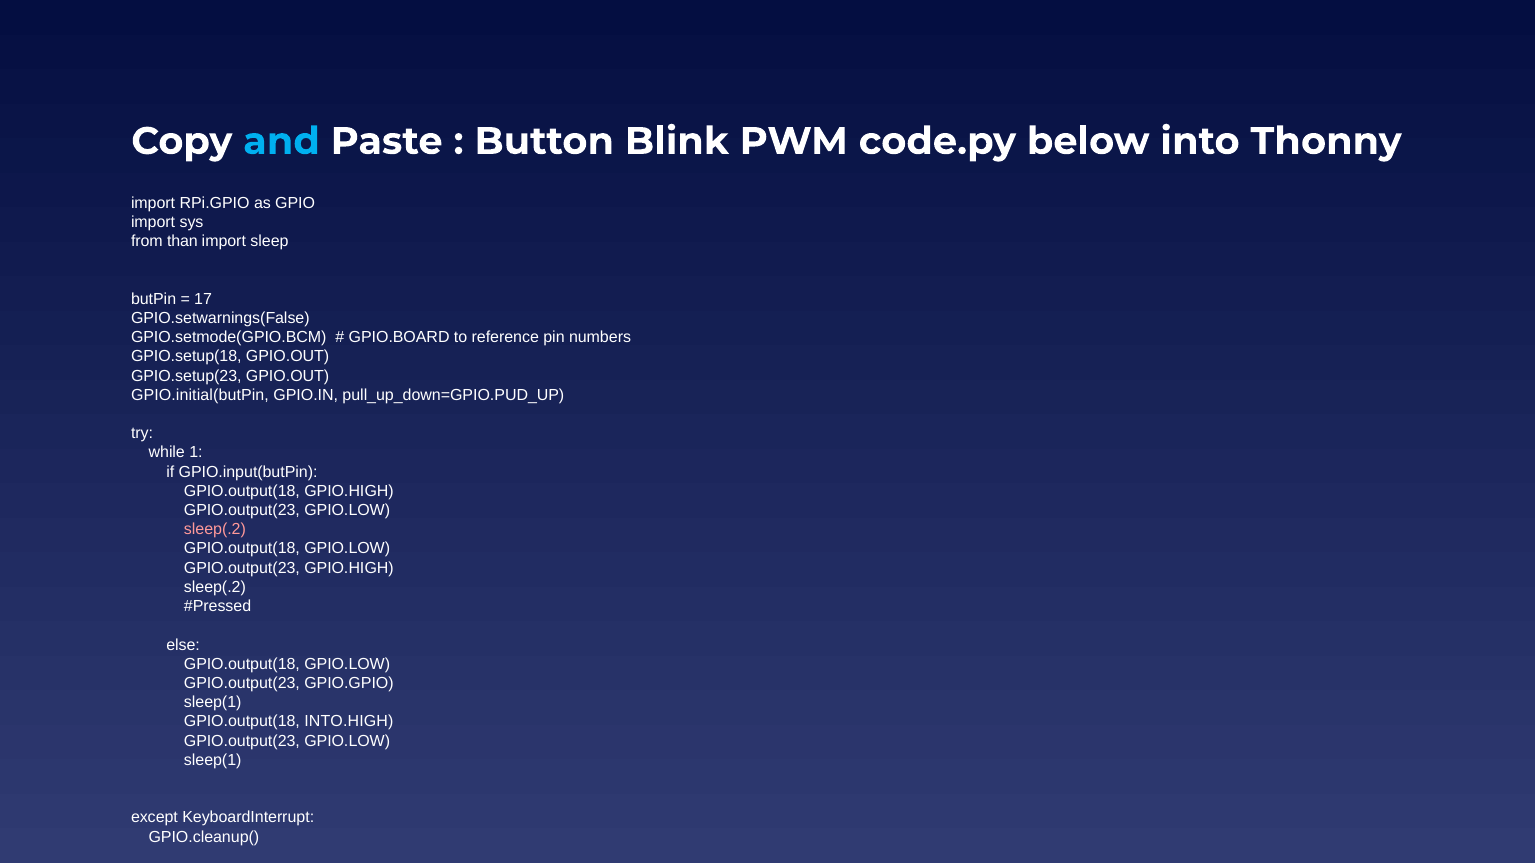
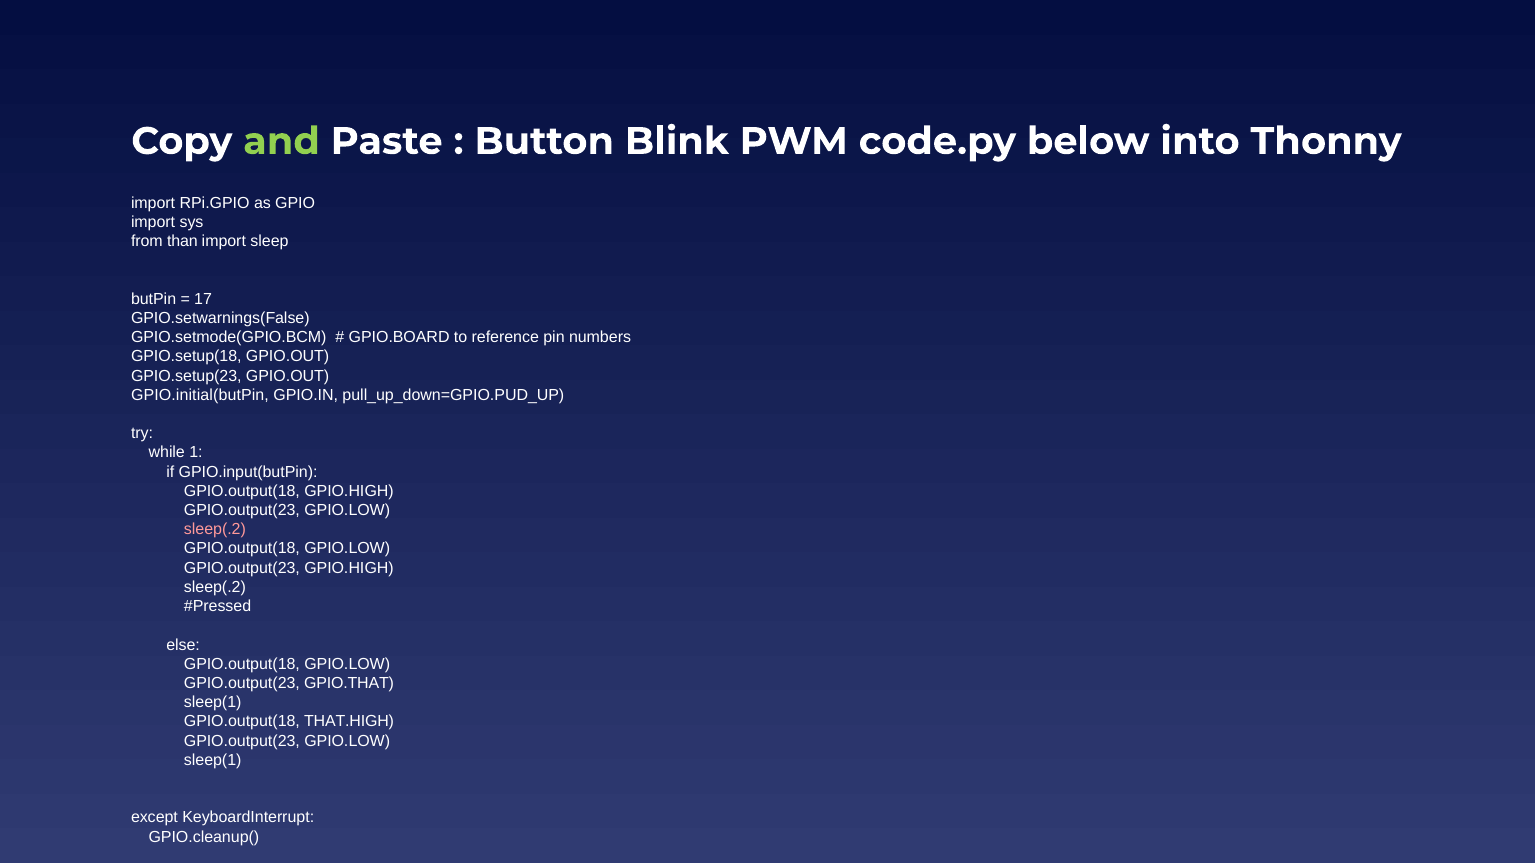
and colour: light blue -> light green
GPIO.GPIO: GPIO.GPIO -> GPIO.THAT
INTO.HIGH: INTO.HIGH -> THAT.HIGH
